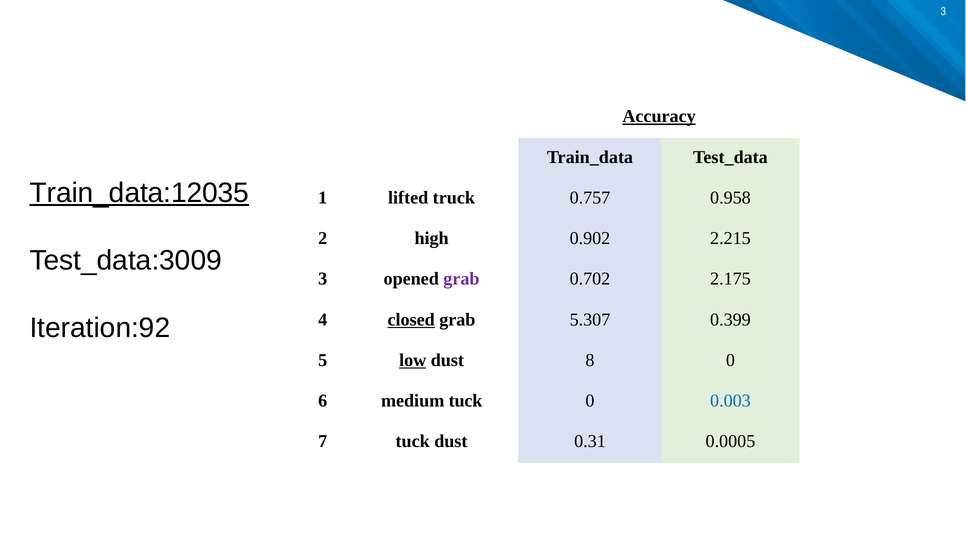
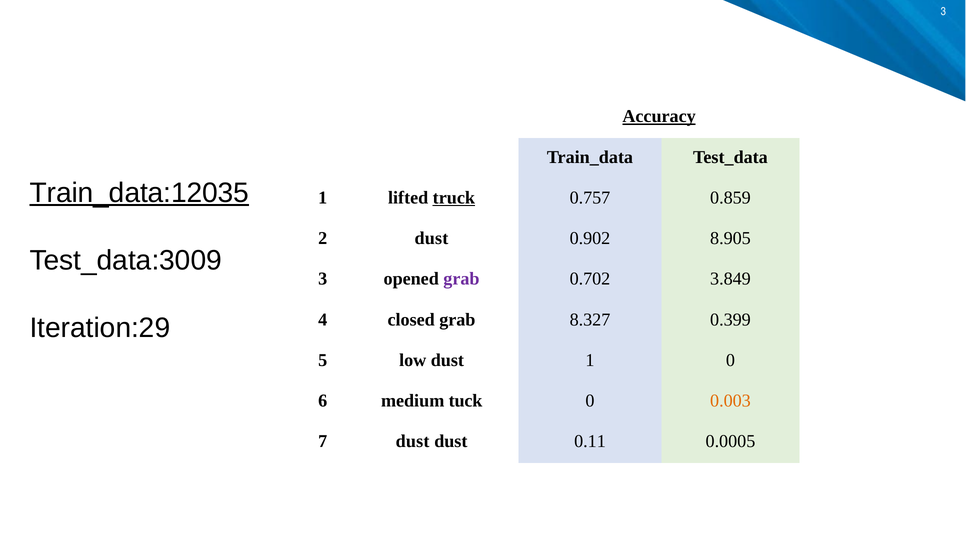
truck underline: none -> present
0.958: 0.958 -> 0.859
2 high: high -> dust
2.215: 2.215 -> 8.905
2.175: 2.175 -> 3.849
closed underline: present -> none
5.307: 5.307 -> 8.327
Iteration:92: Iteration:92 -> Iteration:29
low underline: present -> none
dust 8: 8 -> 1
0.003 colour: blue -> orange
7 tuck: tuck -> dust
0.31: 0.31 -> 0.11
